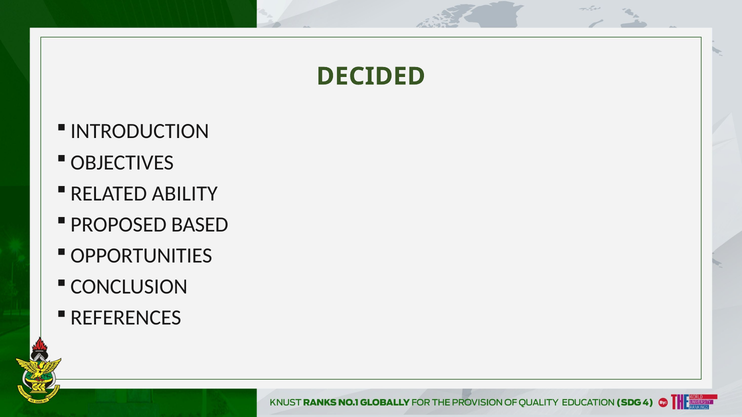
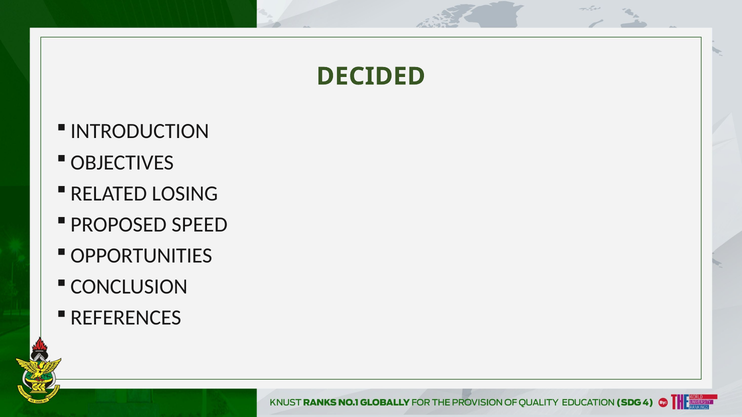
ABILITY: ABILITY -> LOSING
BASED: BASED -> SPEED
